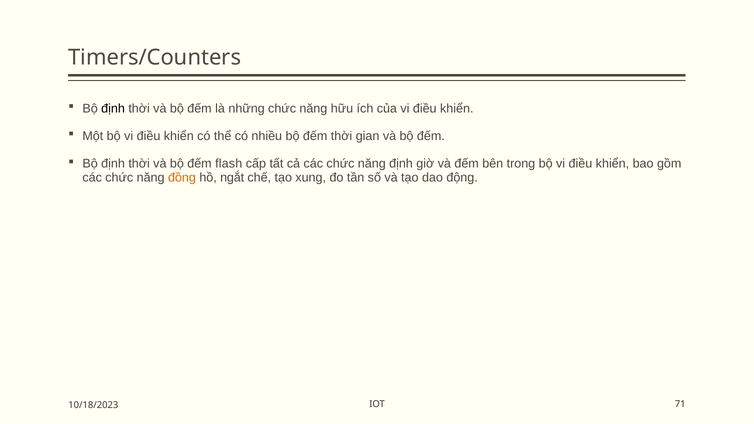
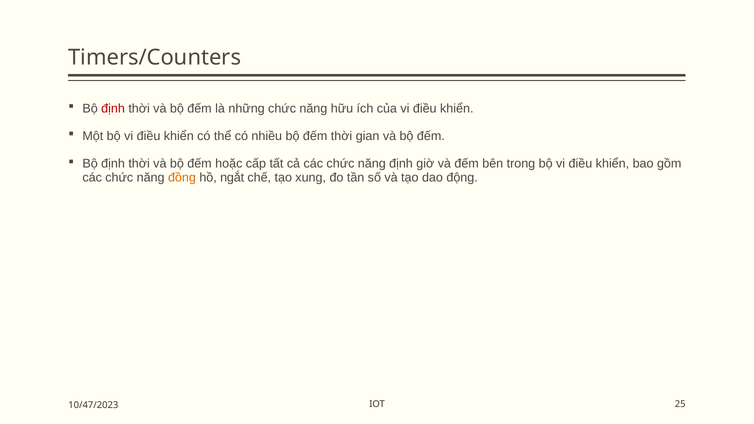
định at (113, 108) colour: black -> red
flash: flash -> hoặc
71: 71 -> 25
10/18/2023: 10/18/2023 -> 10/47/2023
